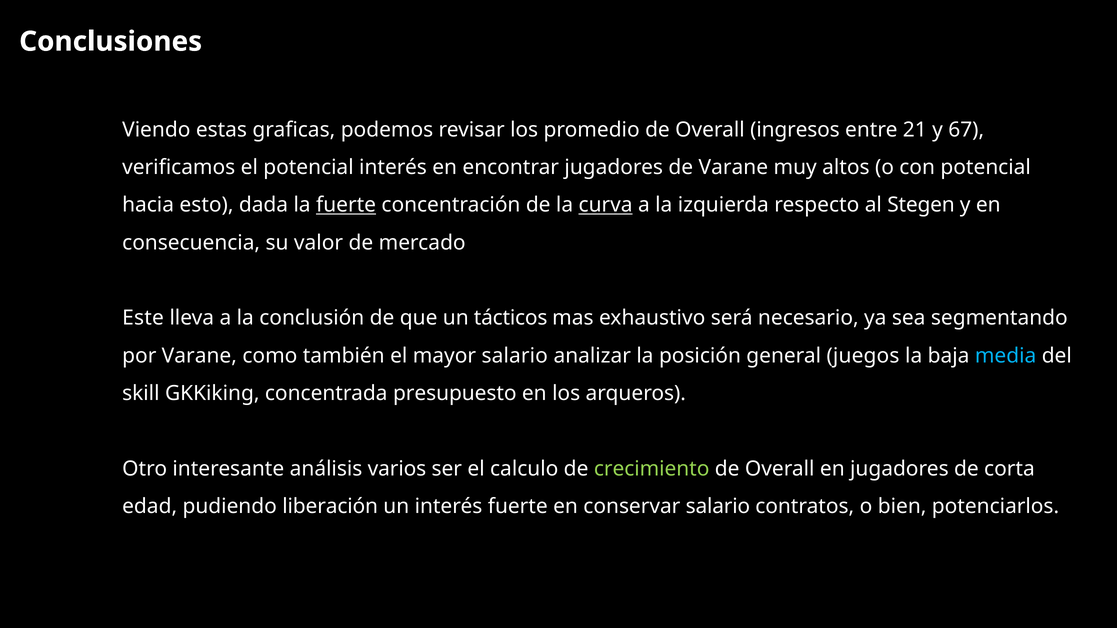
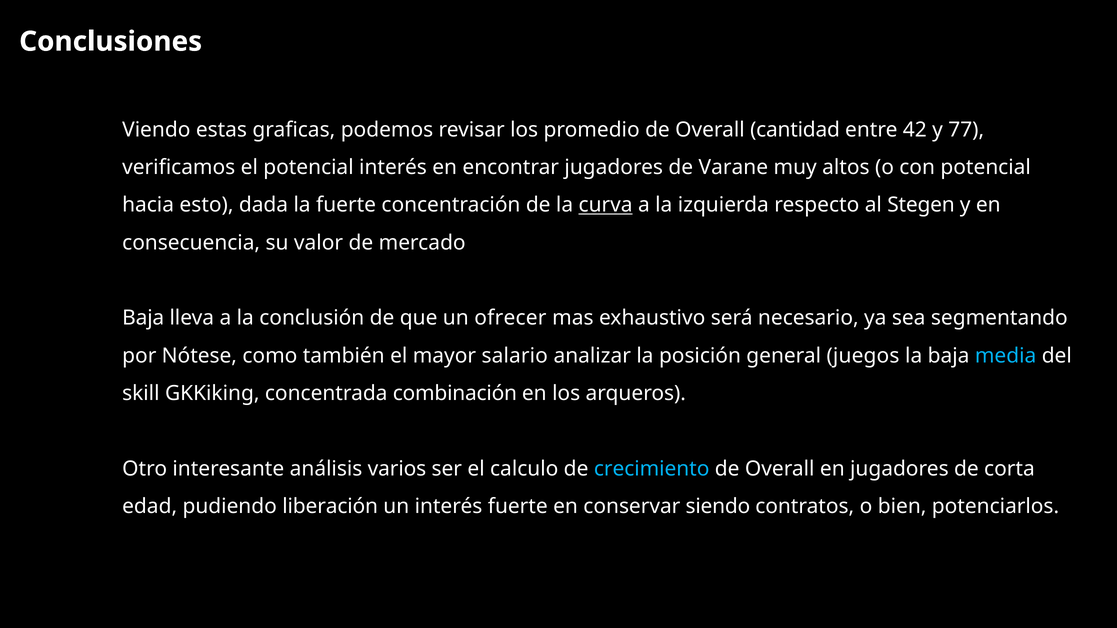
ingresos: ingresos -> cantidad
21: 21 -> 42
67: 67 -> 77
fuerte at (346, 205) underline: present -> none
Este at (143, 318): Este -> Baja
tácticos: tácticos -> ofrecer
por Varane: Varane -> Nótese
presupuesto: presupuesto -> combinación
crecimiento colour: light green -> light blue
conservar salario: salario -> siendo
